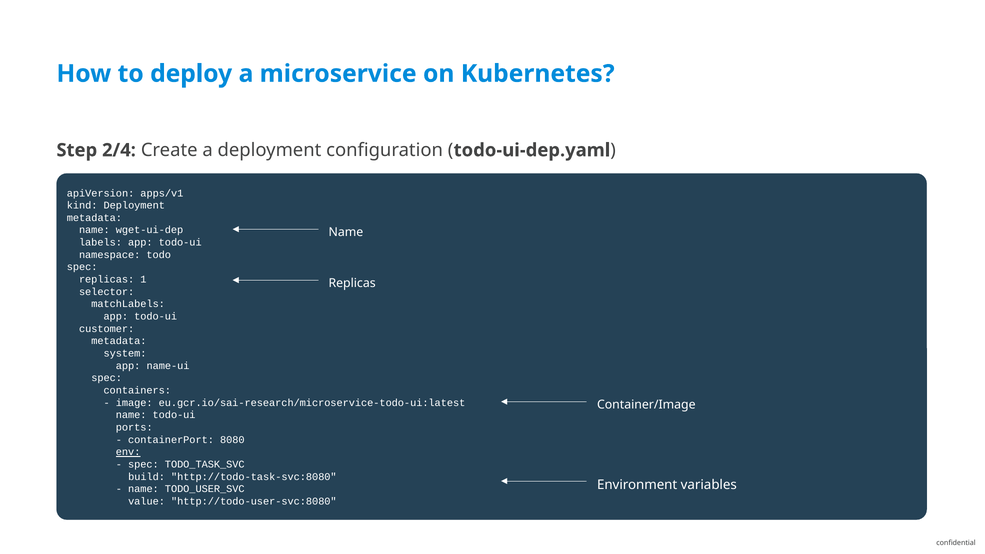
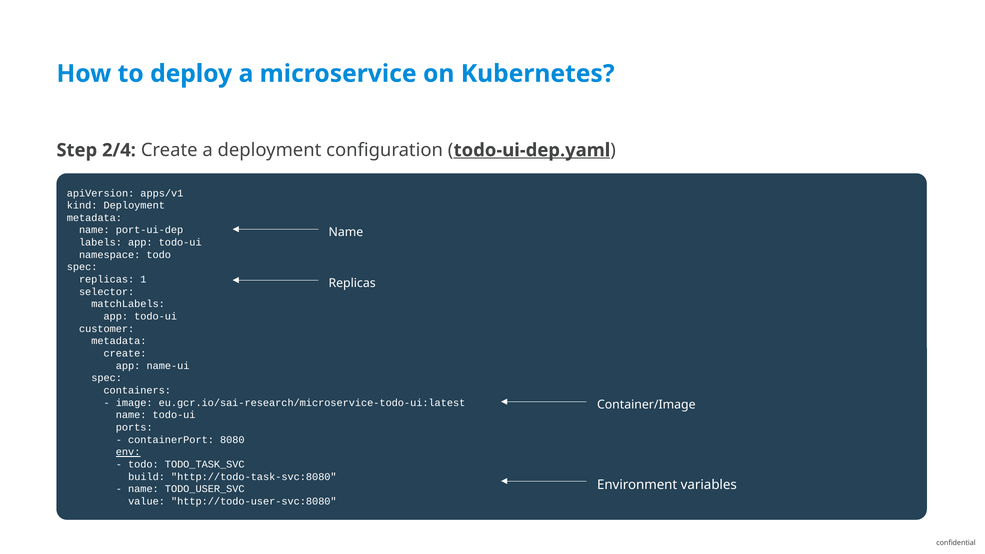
todo-ui-dep.yaml underline: none -> present
wget-ui-dep: wget-ui-dep -> port-ui-dep
system at (125, 353): system -> create
spec at (143, 464): spec -> todo
